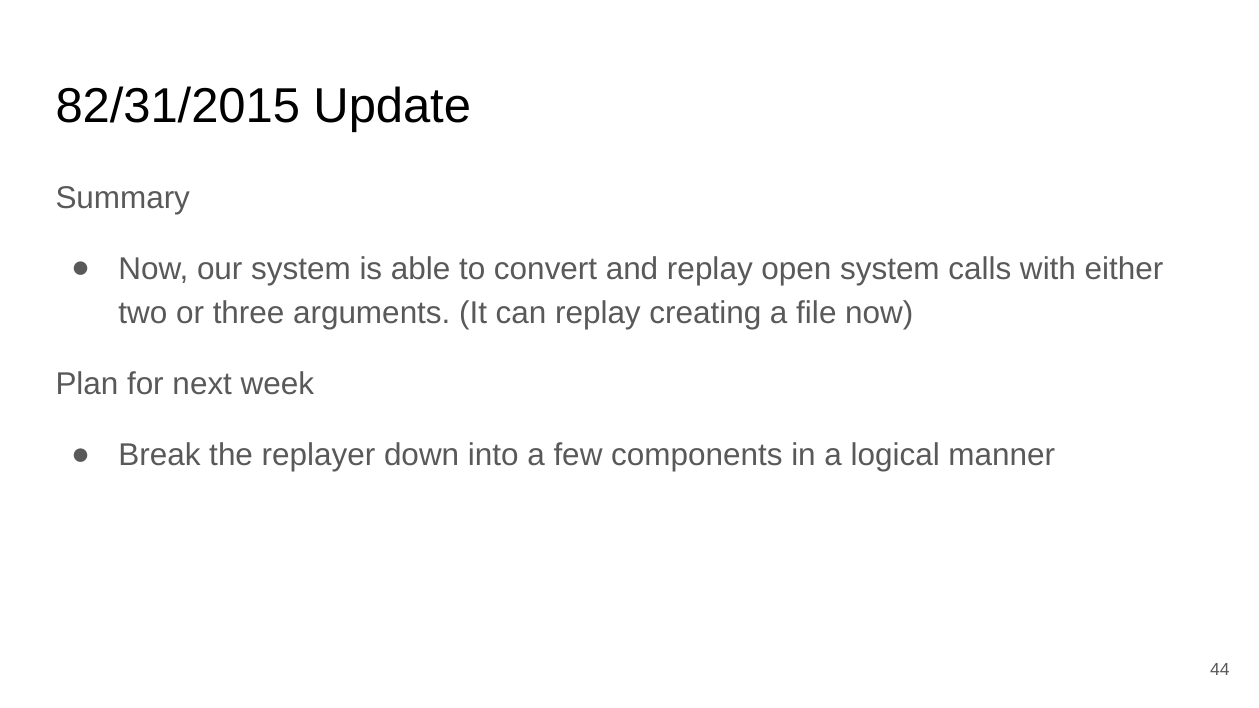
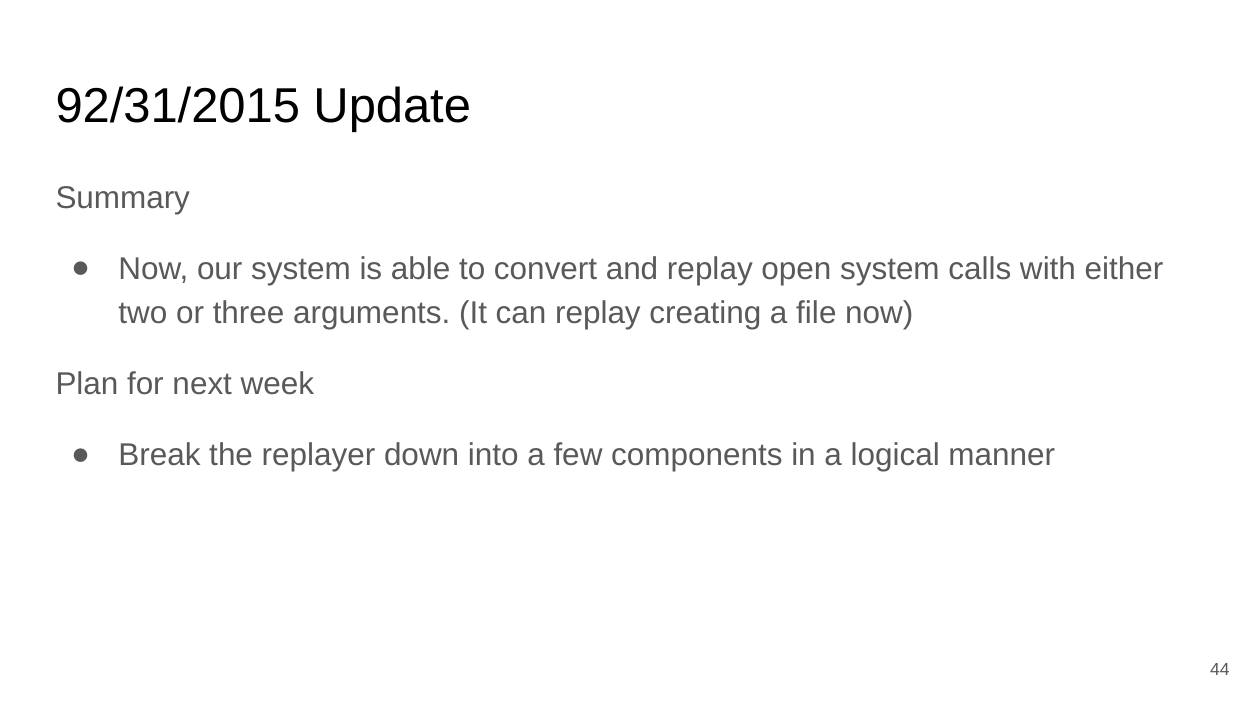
82/31/2015: 82/31/2015 -> 92/31/2015
